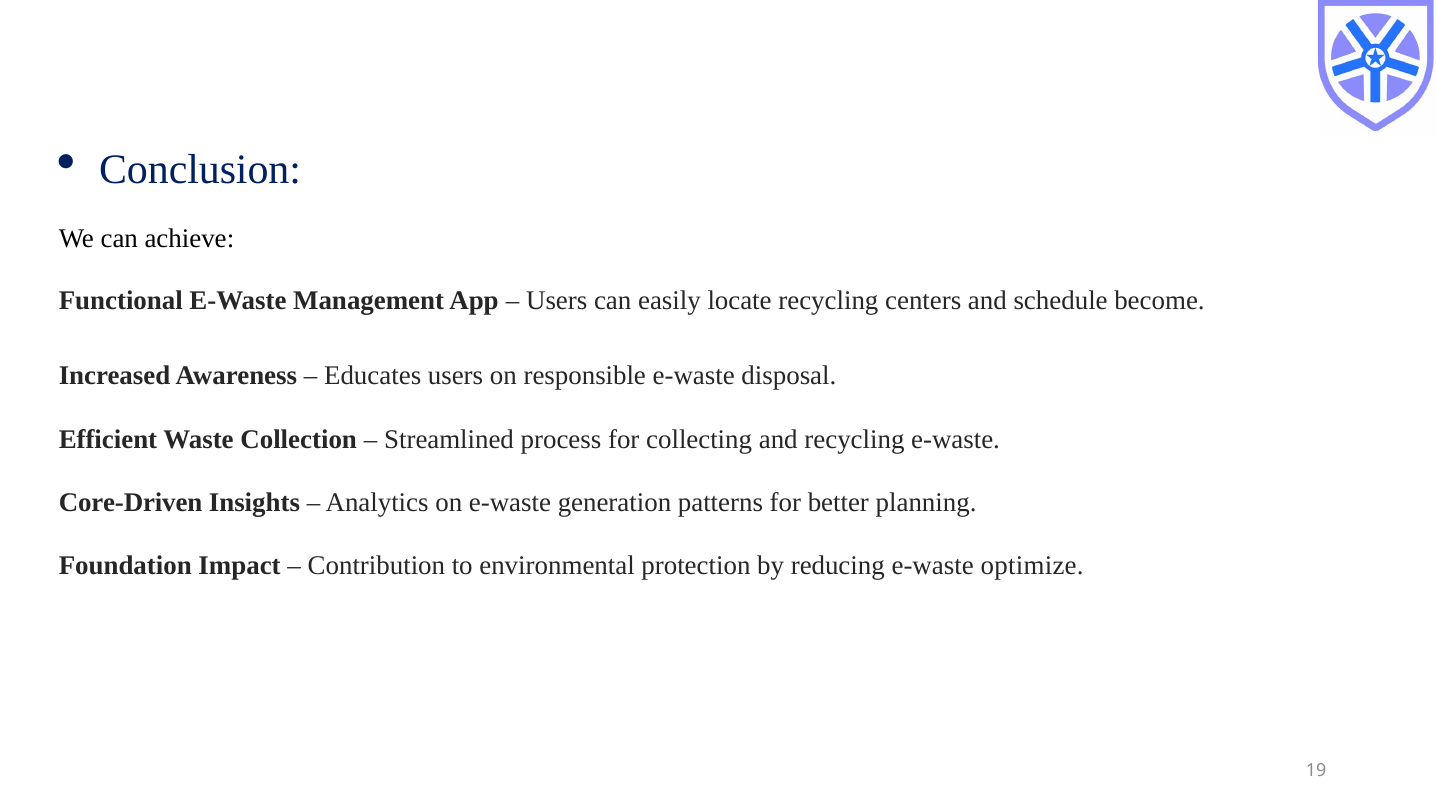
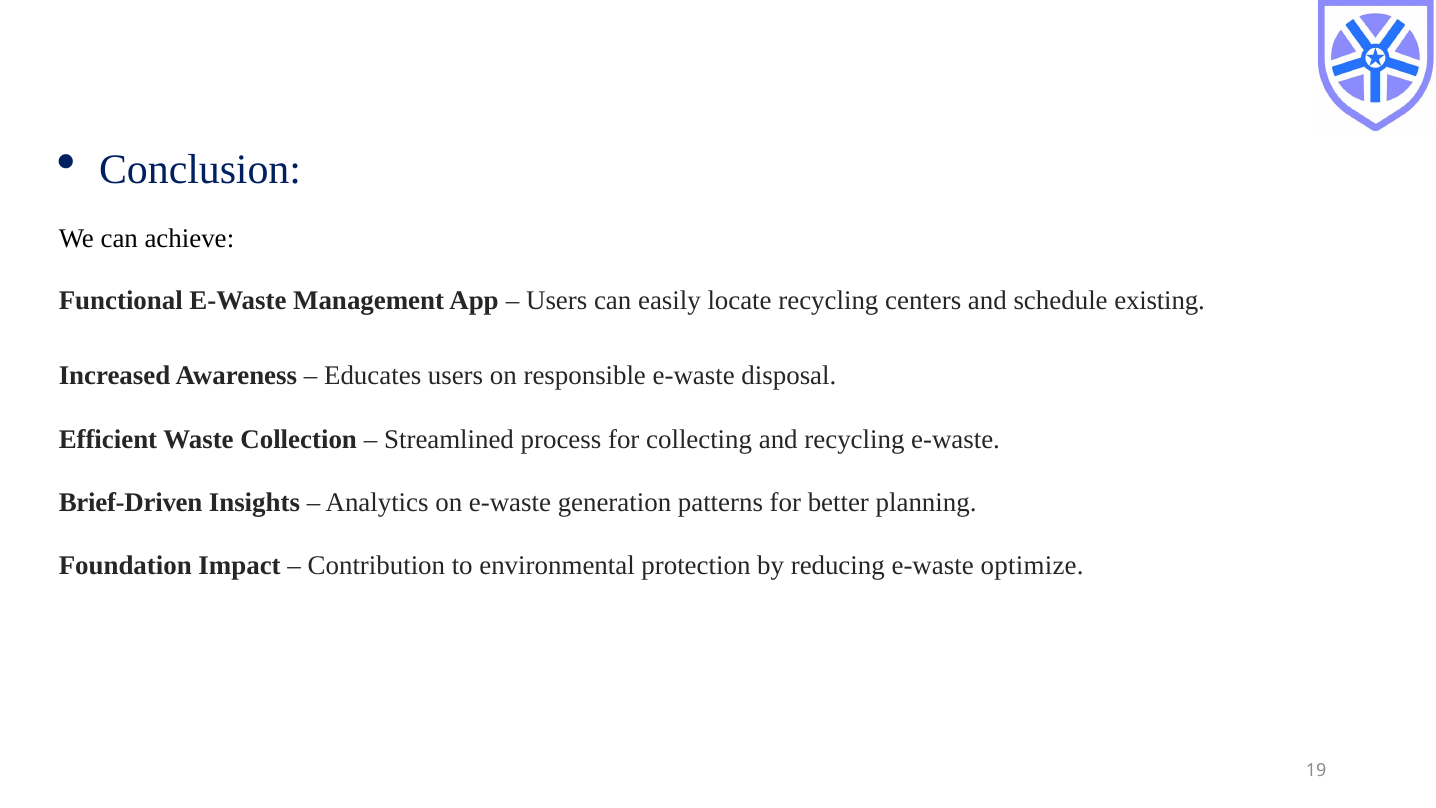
become: become -> existing
Core-Driven: Core-Driven -> Brief-Driven
